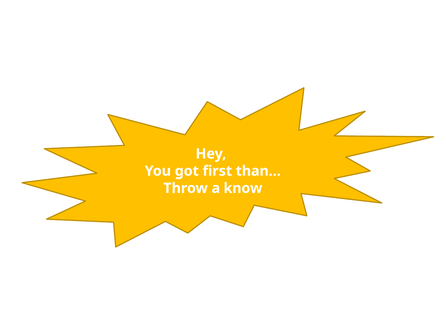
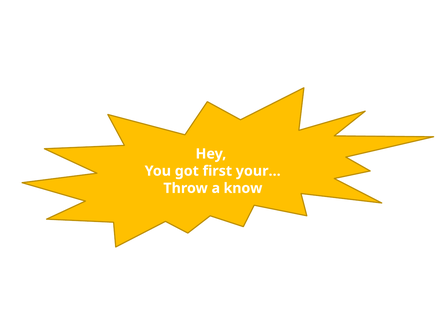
than…: than… -> your…
